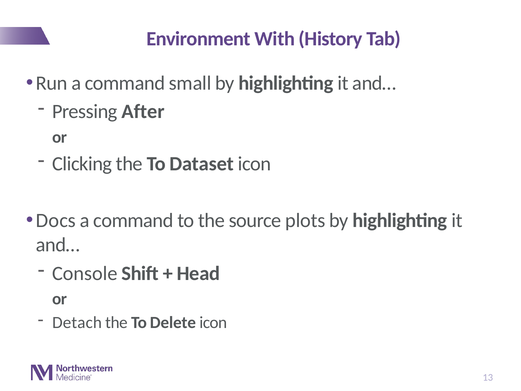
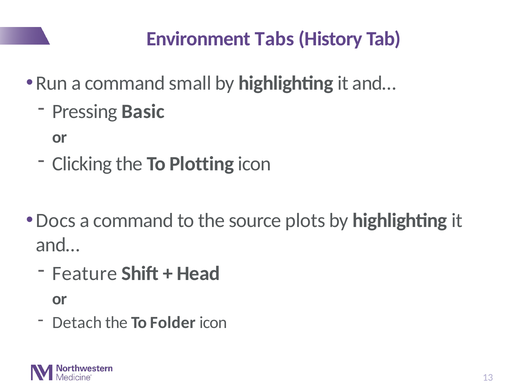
With: With -> Tabs
After: After -> Basic
Dataset: Dataset -> Plotting
Console: Console -> Feature
Delete: Delete -> Folder
